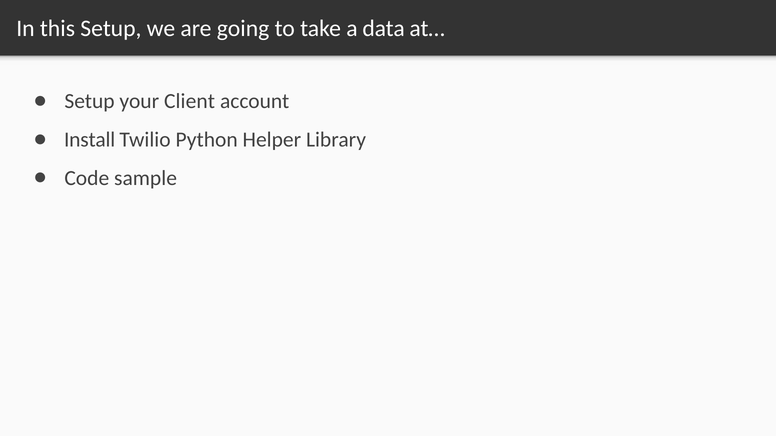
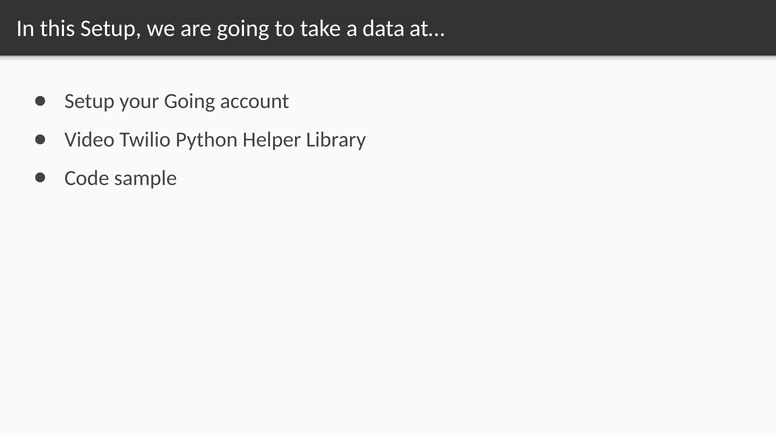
your Client: Client -> Going
Install: Install -> Video
